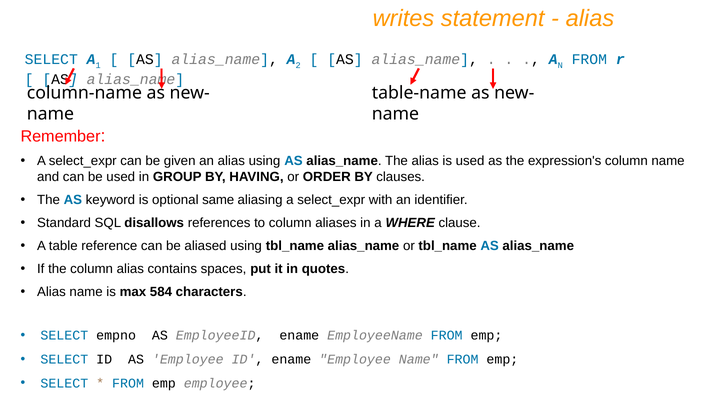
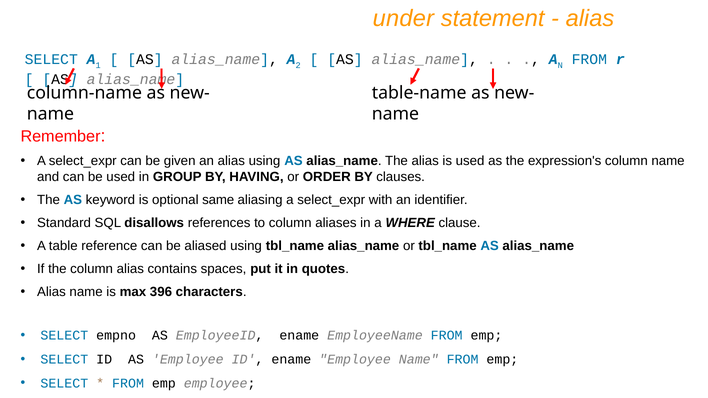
writes: writes -> under
584: 584 -> 396
